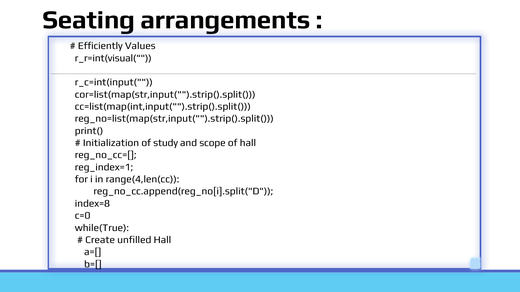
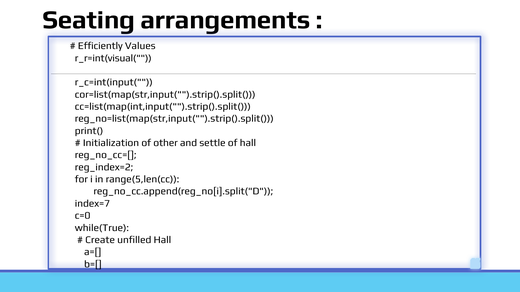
study: study -> other
scope: scope -> settle
reg_index=1: reg_index=1 -> reg_index=2
range(4,len(cc: range(4,len(cc -> range(5,len(cc
index=8: index=8 -> index=7
